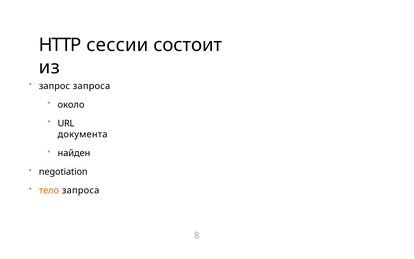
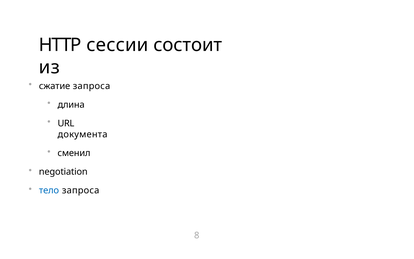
запрос: запрос -> сжатие
около: около -> длина
найден: найден -> сменил
тело colour: orange -> blue
